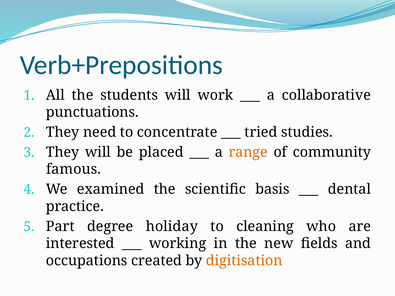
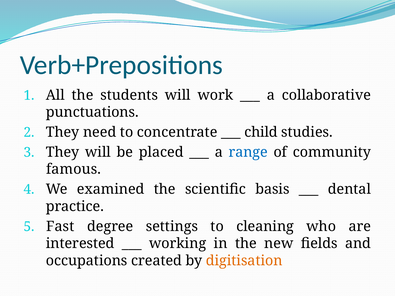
tried: tried -> child
range colour: orange -> blue
Part: Part -> Fast
holiday: holiday -> settings
